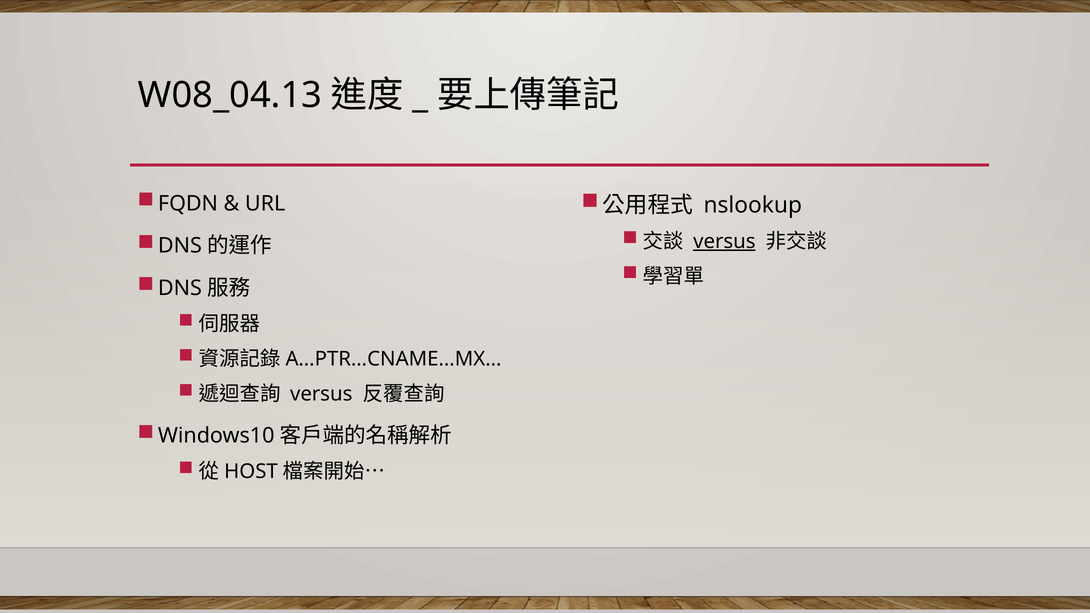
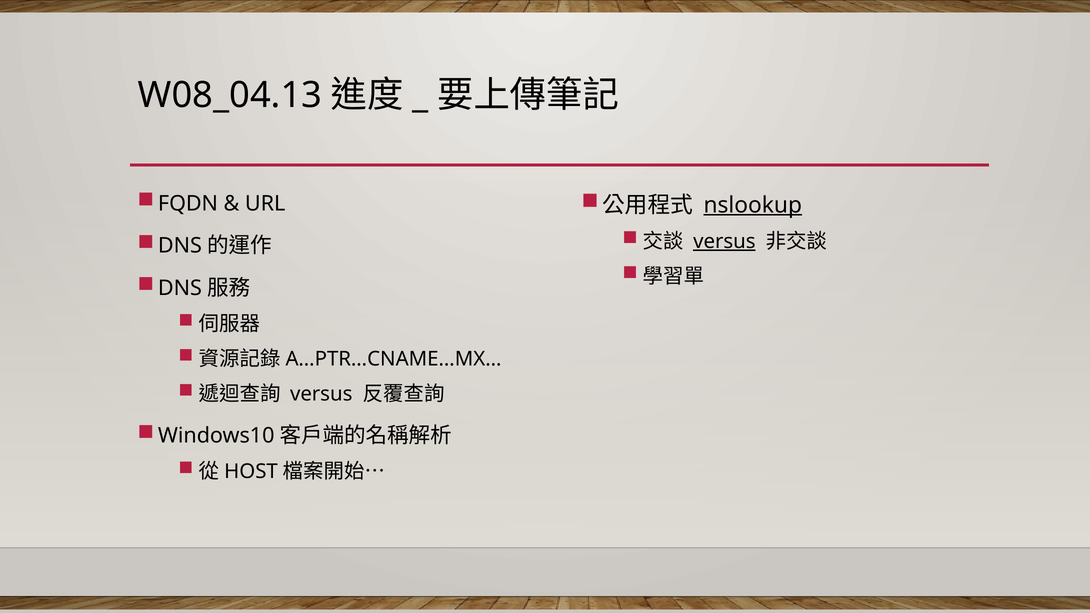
nslookup underline: none -> present
